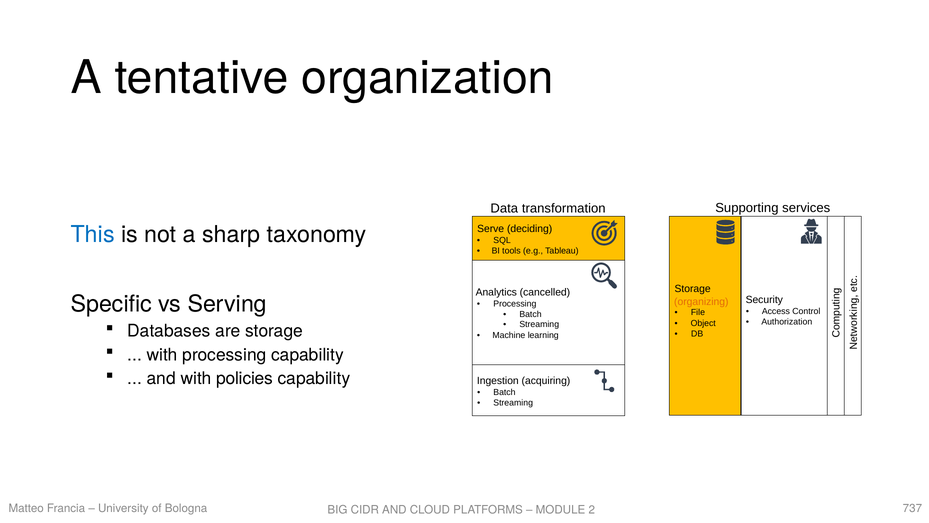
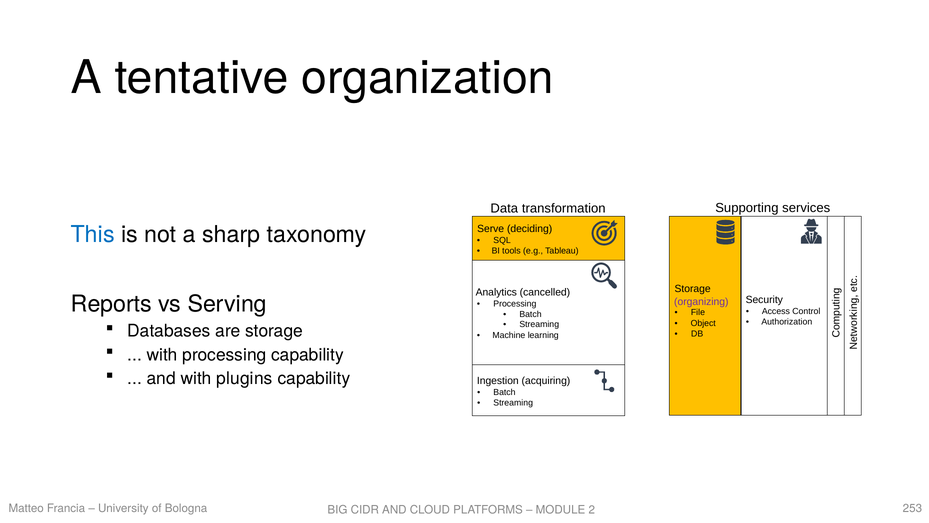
Specific: Specific -> Reports
organizing colour: orange -> purple
policies: policies -> plugins
737: 737 -> 253
